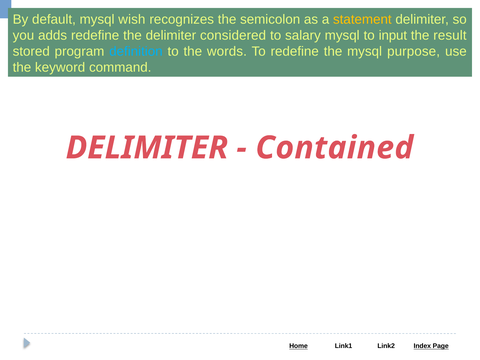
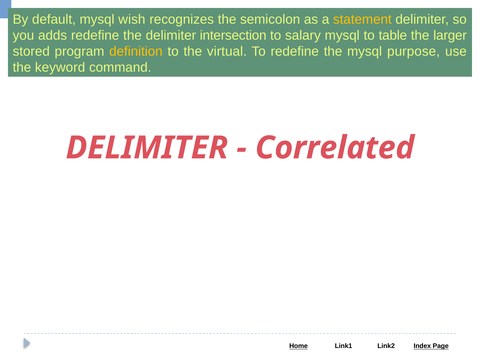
considered: considered -> intersection
input: input -> table
result: result -> larger
definition colour: light blue -> yellow
words: words -> virtual
Contained: Contained -> Correlated
